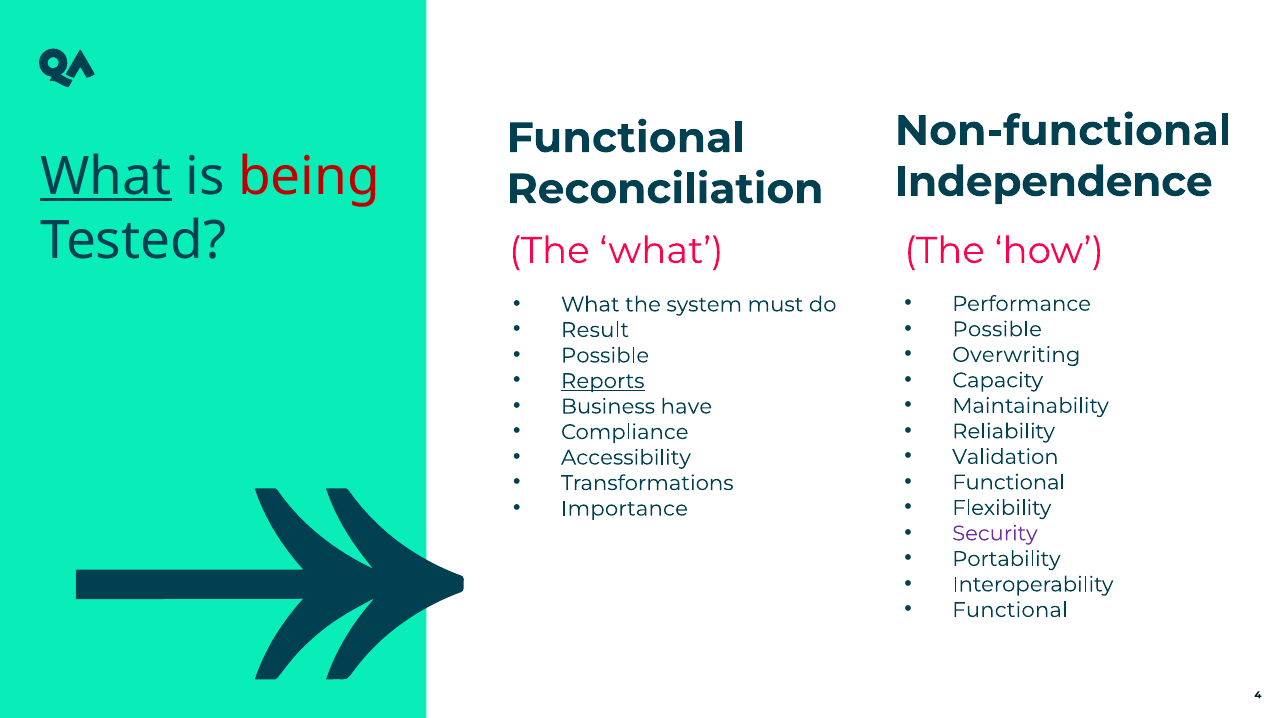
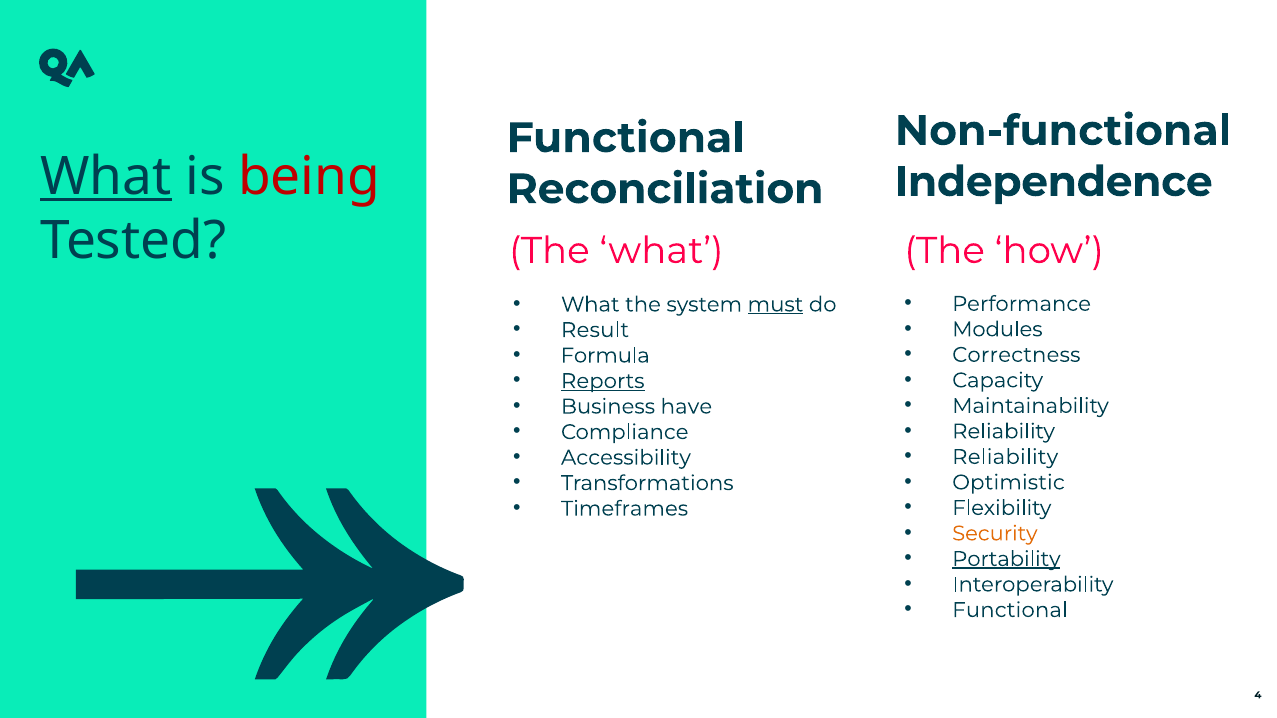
must underline: none -> present
Possible at (997, 329): Possible -> Modules
Overwriting: Overwriting -> Correctness
Possible at (605, 356): Possible -> Formula
Validation at (1005, 457): Validation -> Reliability
Functional at (1009, 483): Functional -> Optimistic
Importance: Importance -> Timeframes
Security colour: purple -> orange
Portability underline: none -> present
